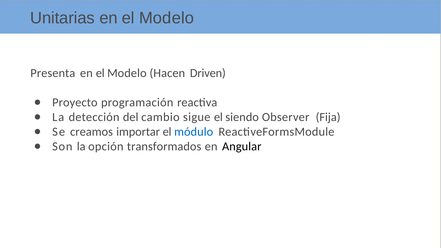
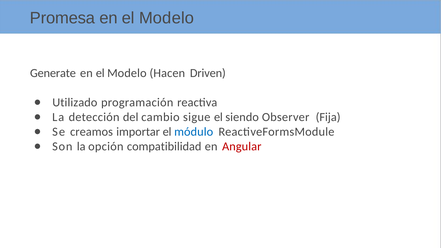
Unitarias: Unitarias -> Promesa
Presenta: Presenta -> Generate
Proyecto: Proyecto -> Utilizado
transformados: transformados -> compatibilidad
Angular colour: black -> red
